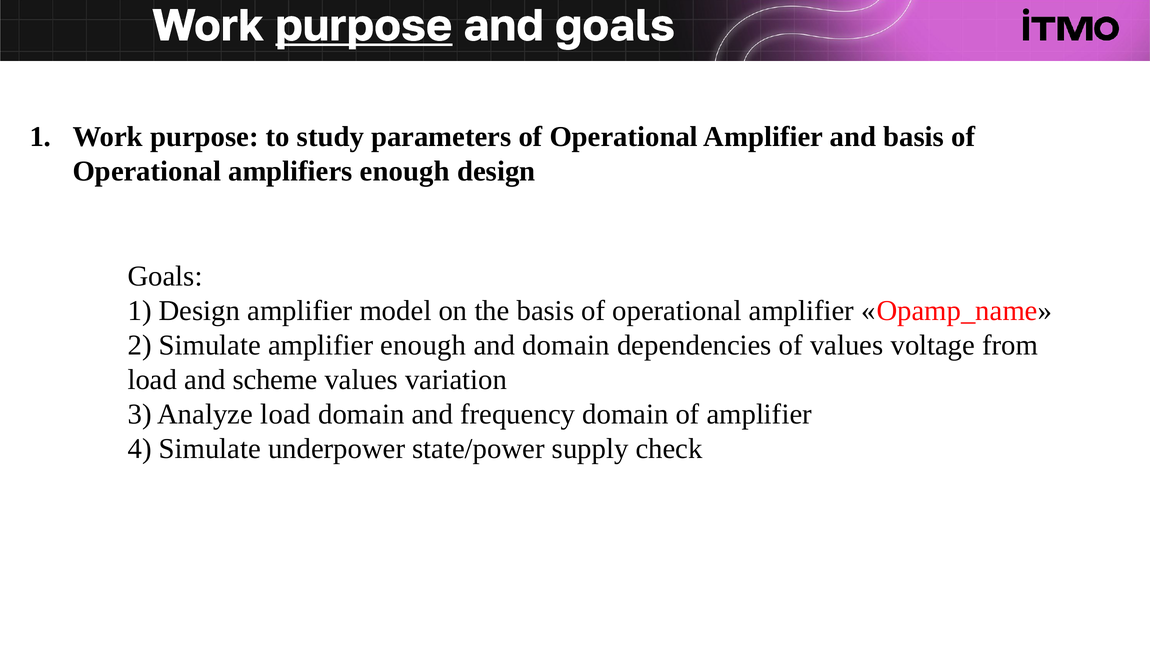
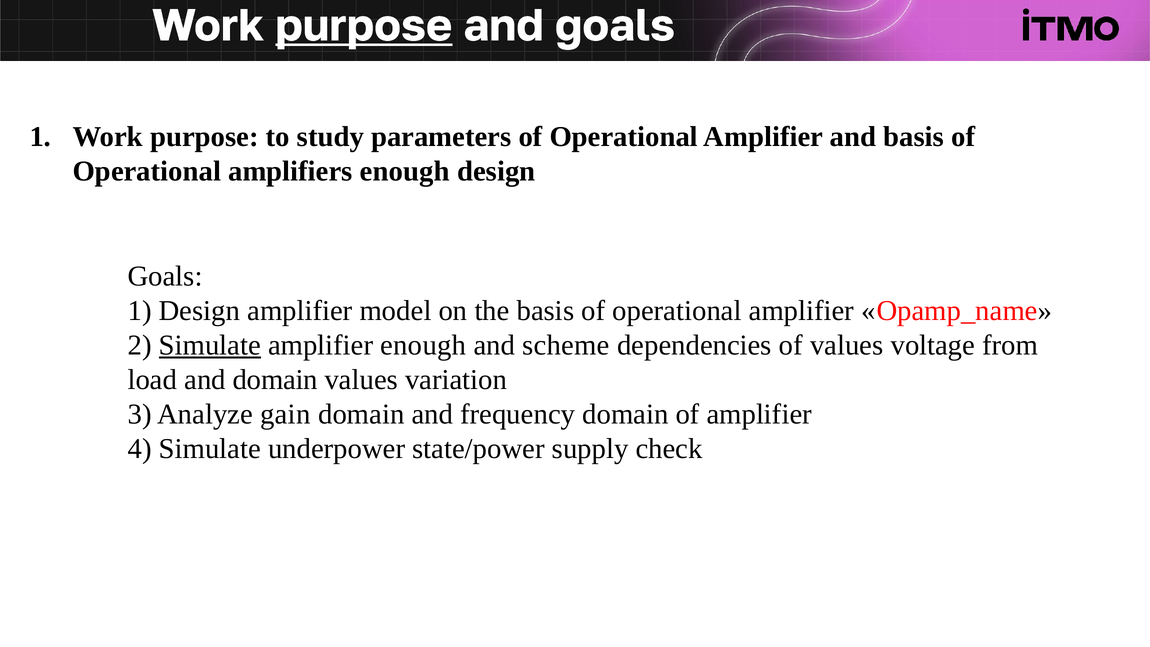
Simulate at (210, 345) underline: none -> present
and domain: domain -> scheme
and scheme: scheme -> domain
Analyze load: load -> gain
